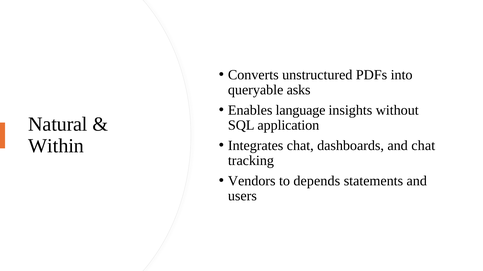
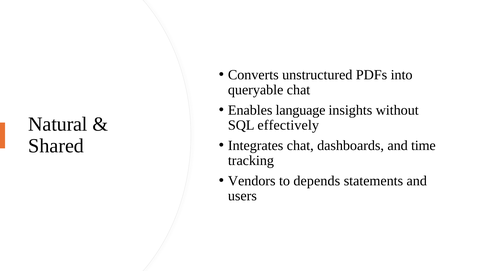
queryable asks: asks -> chat
application: application -> effectively
Within: Within -> Shared
and chat: chat -> time
